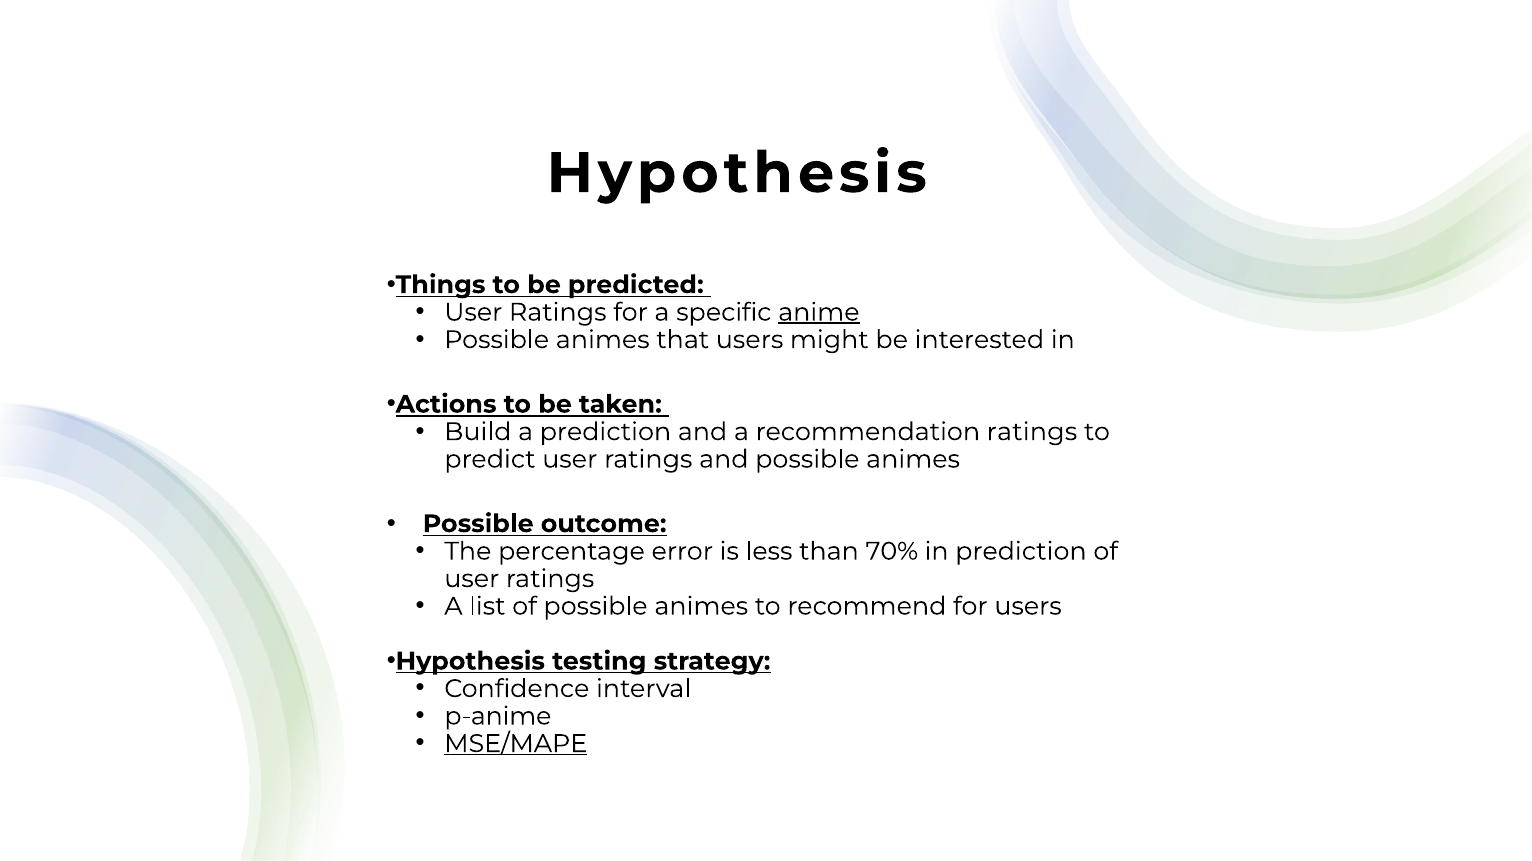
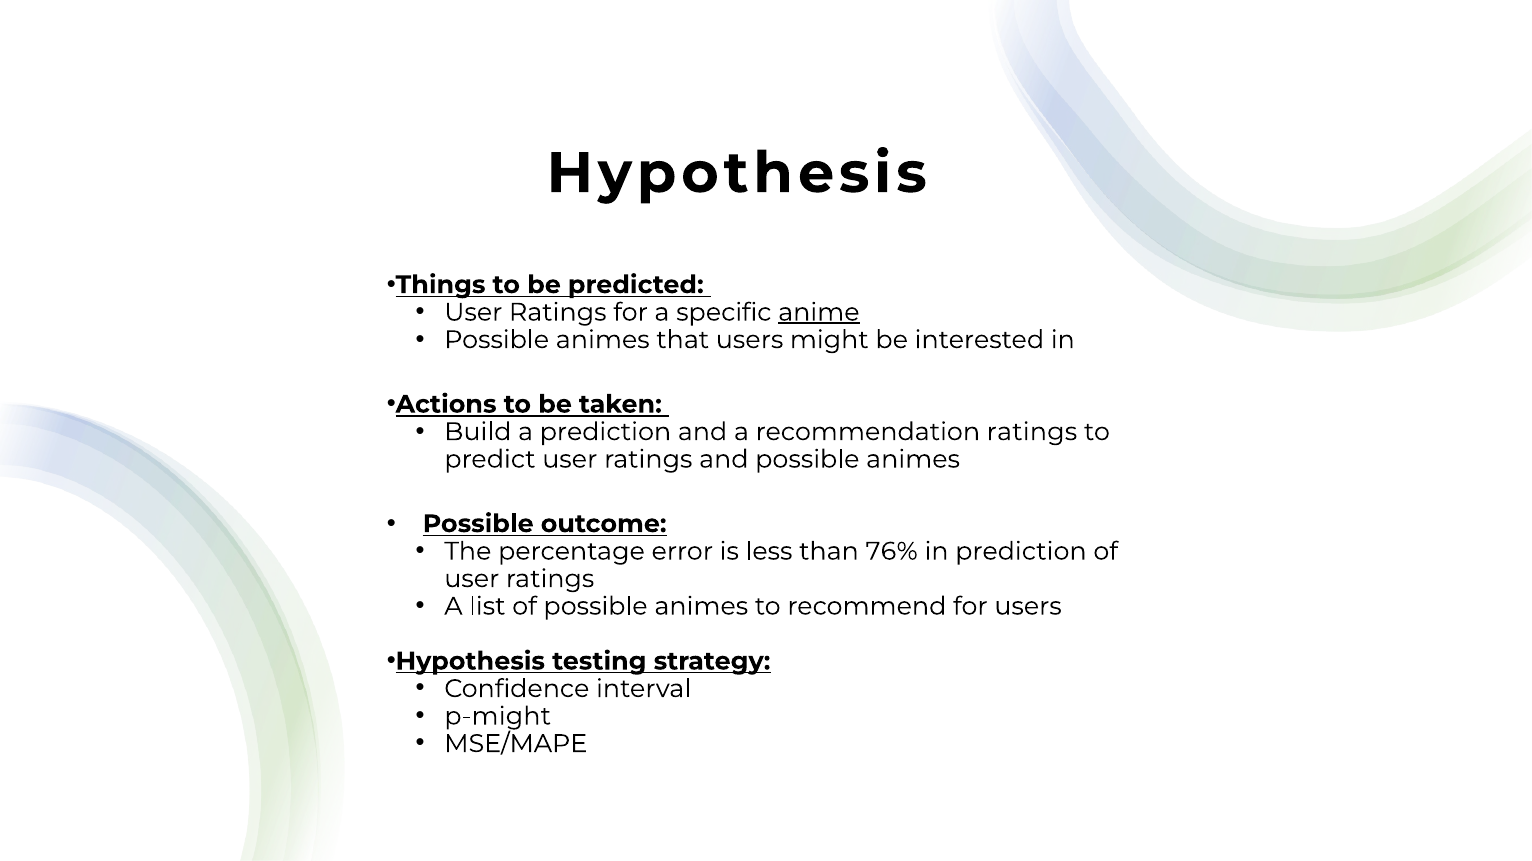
70%: 70% -> 76%
p-anime: p-anime -> p-might
MSE/MAPE underline: present -> none
